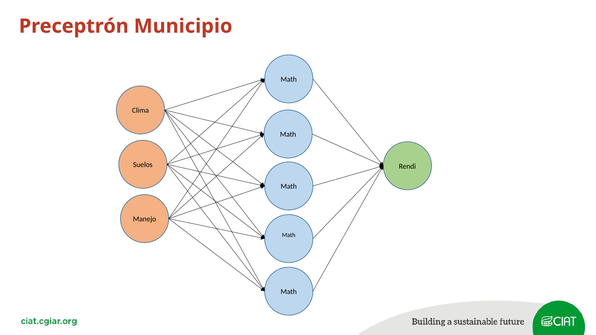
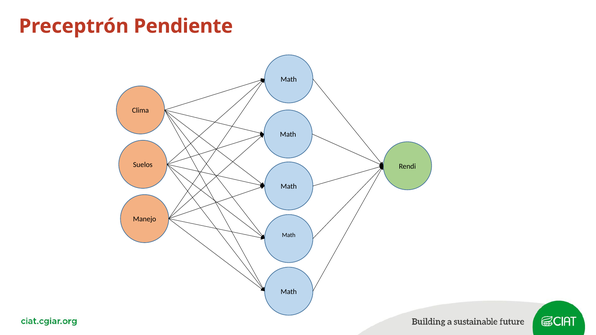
Municipio: Municipio -> Pendiente
